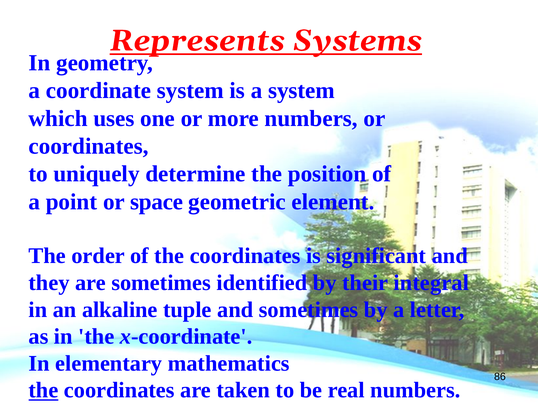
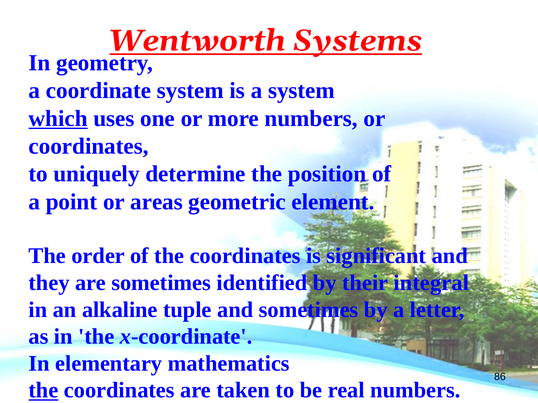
Represents: Represents -> Wentworth
which underline: none -> present
space: space -> areas
